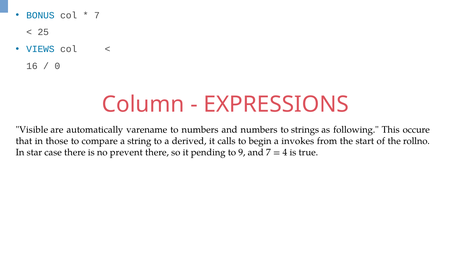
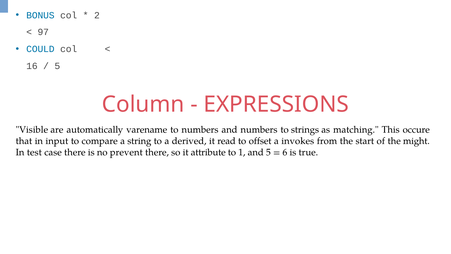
7 at (97, 15): 7 -> 2
25: 25 -> 97
VIEWS: VIEWS -> COULD
0 at (57, 66): 0 -> 5
following: following -> matching
those: those -> input
calls: calls -> read
begin: begin -> offset
rollno: rollno -> might
star: star -> test
pending: pending -> attribute
9: 9 -> 1
and 7: 7 -> 5
4: 4 -> 6
